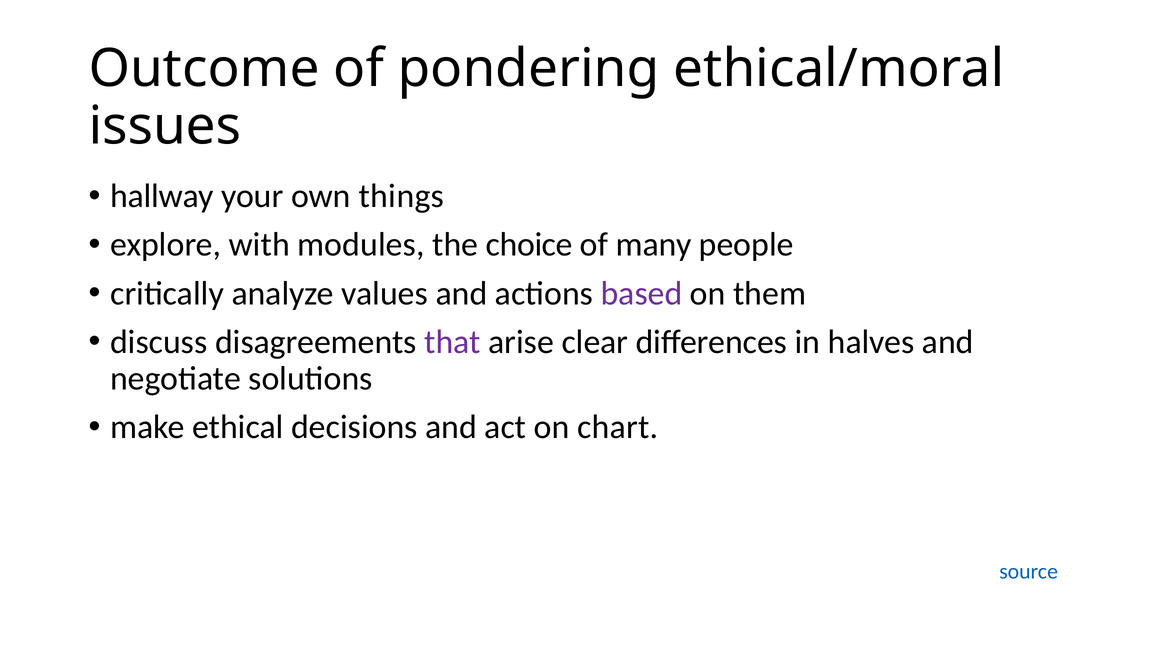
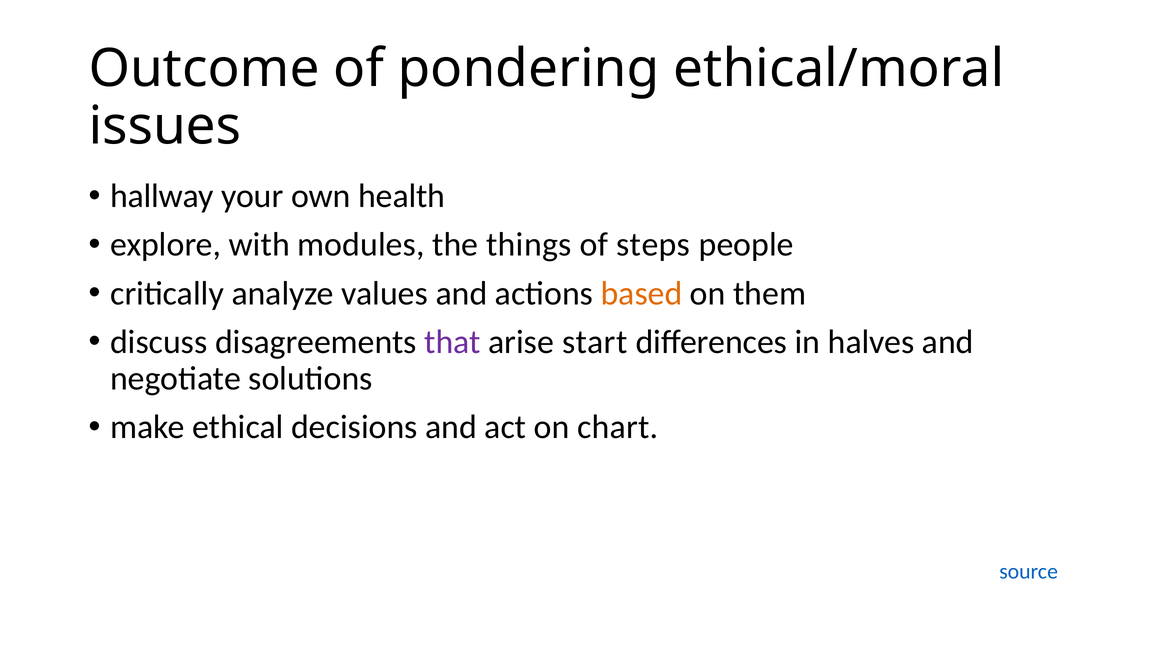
things: things -> health
choice: choice -> things
many: many -> steps
based colour: purple -> orange
clear: clear -> start
